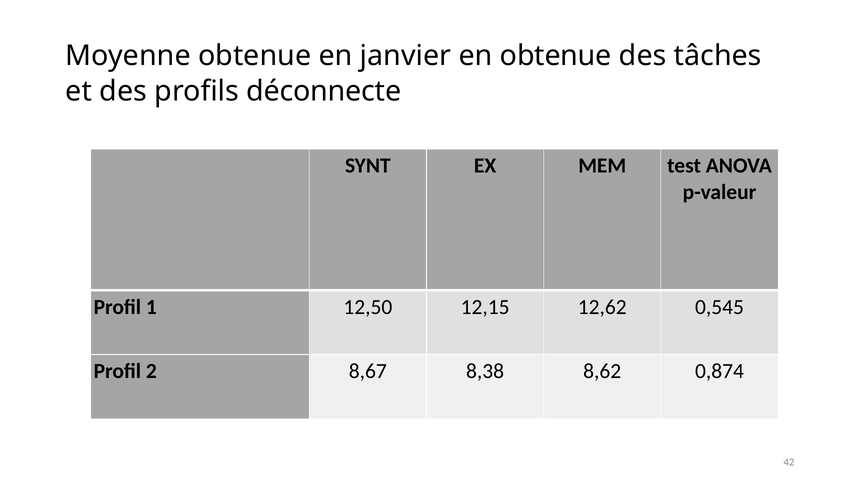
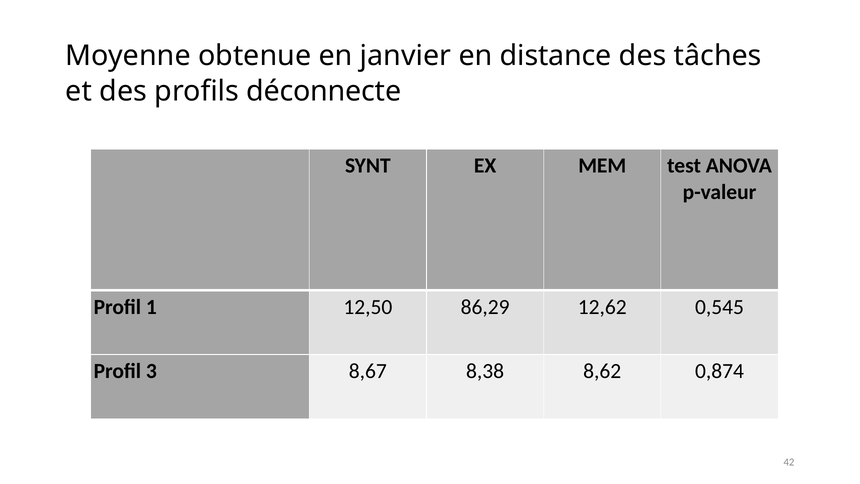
en obtenue: obtenue -> distance
12,15: 12,15 -> 86,29
2: 2 -> 3
